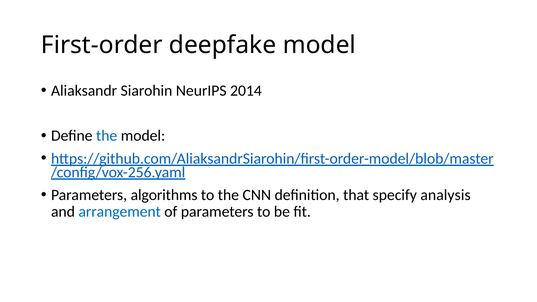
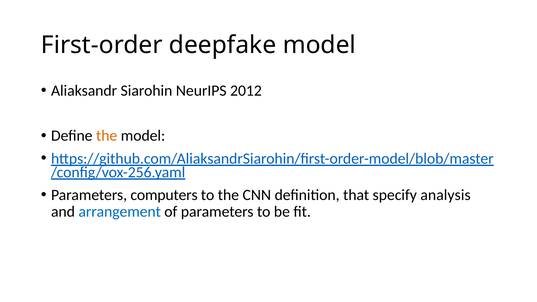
2014: 2014 -> 2012
the at (107, 136) colour: blue -> orange
algorithms: algorithms -> computers
